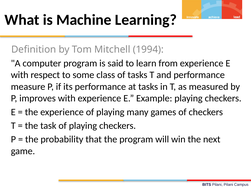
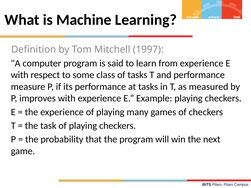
1994: 1994 -> 1997
